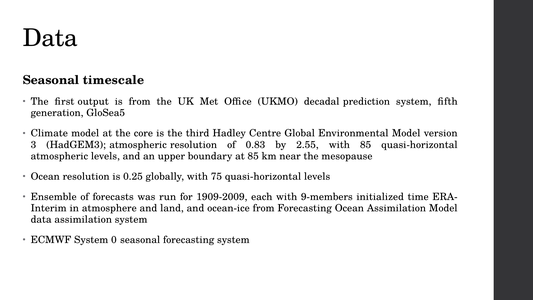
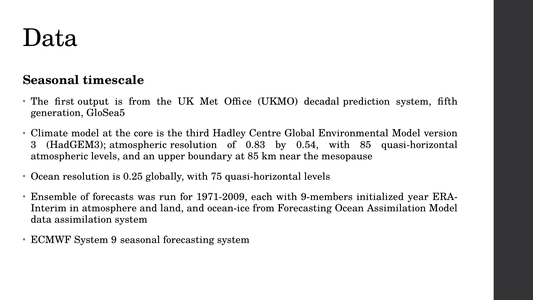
2.55: 2.55 -> 0.54
1909-2009: 1909-2009 -> 1971-2009
time: time -> year
0: 0 -> 9
